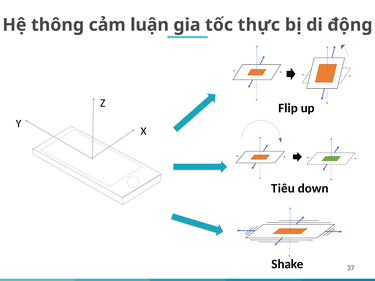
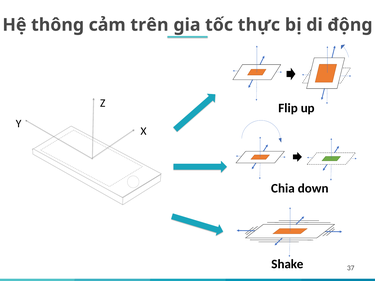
luận: luận -> trên
Tiêu: Tiêu -> Chia
